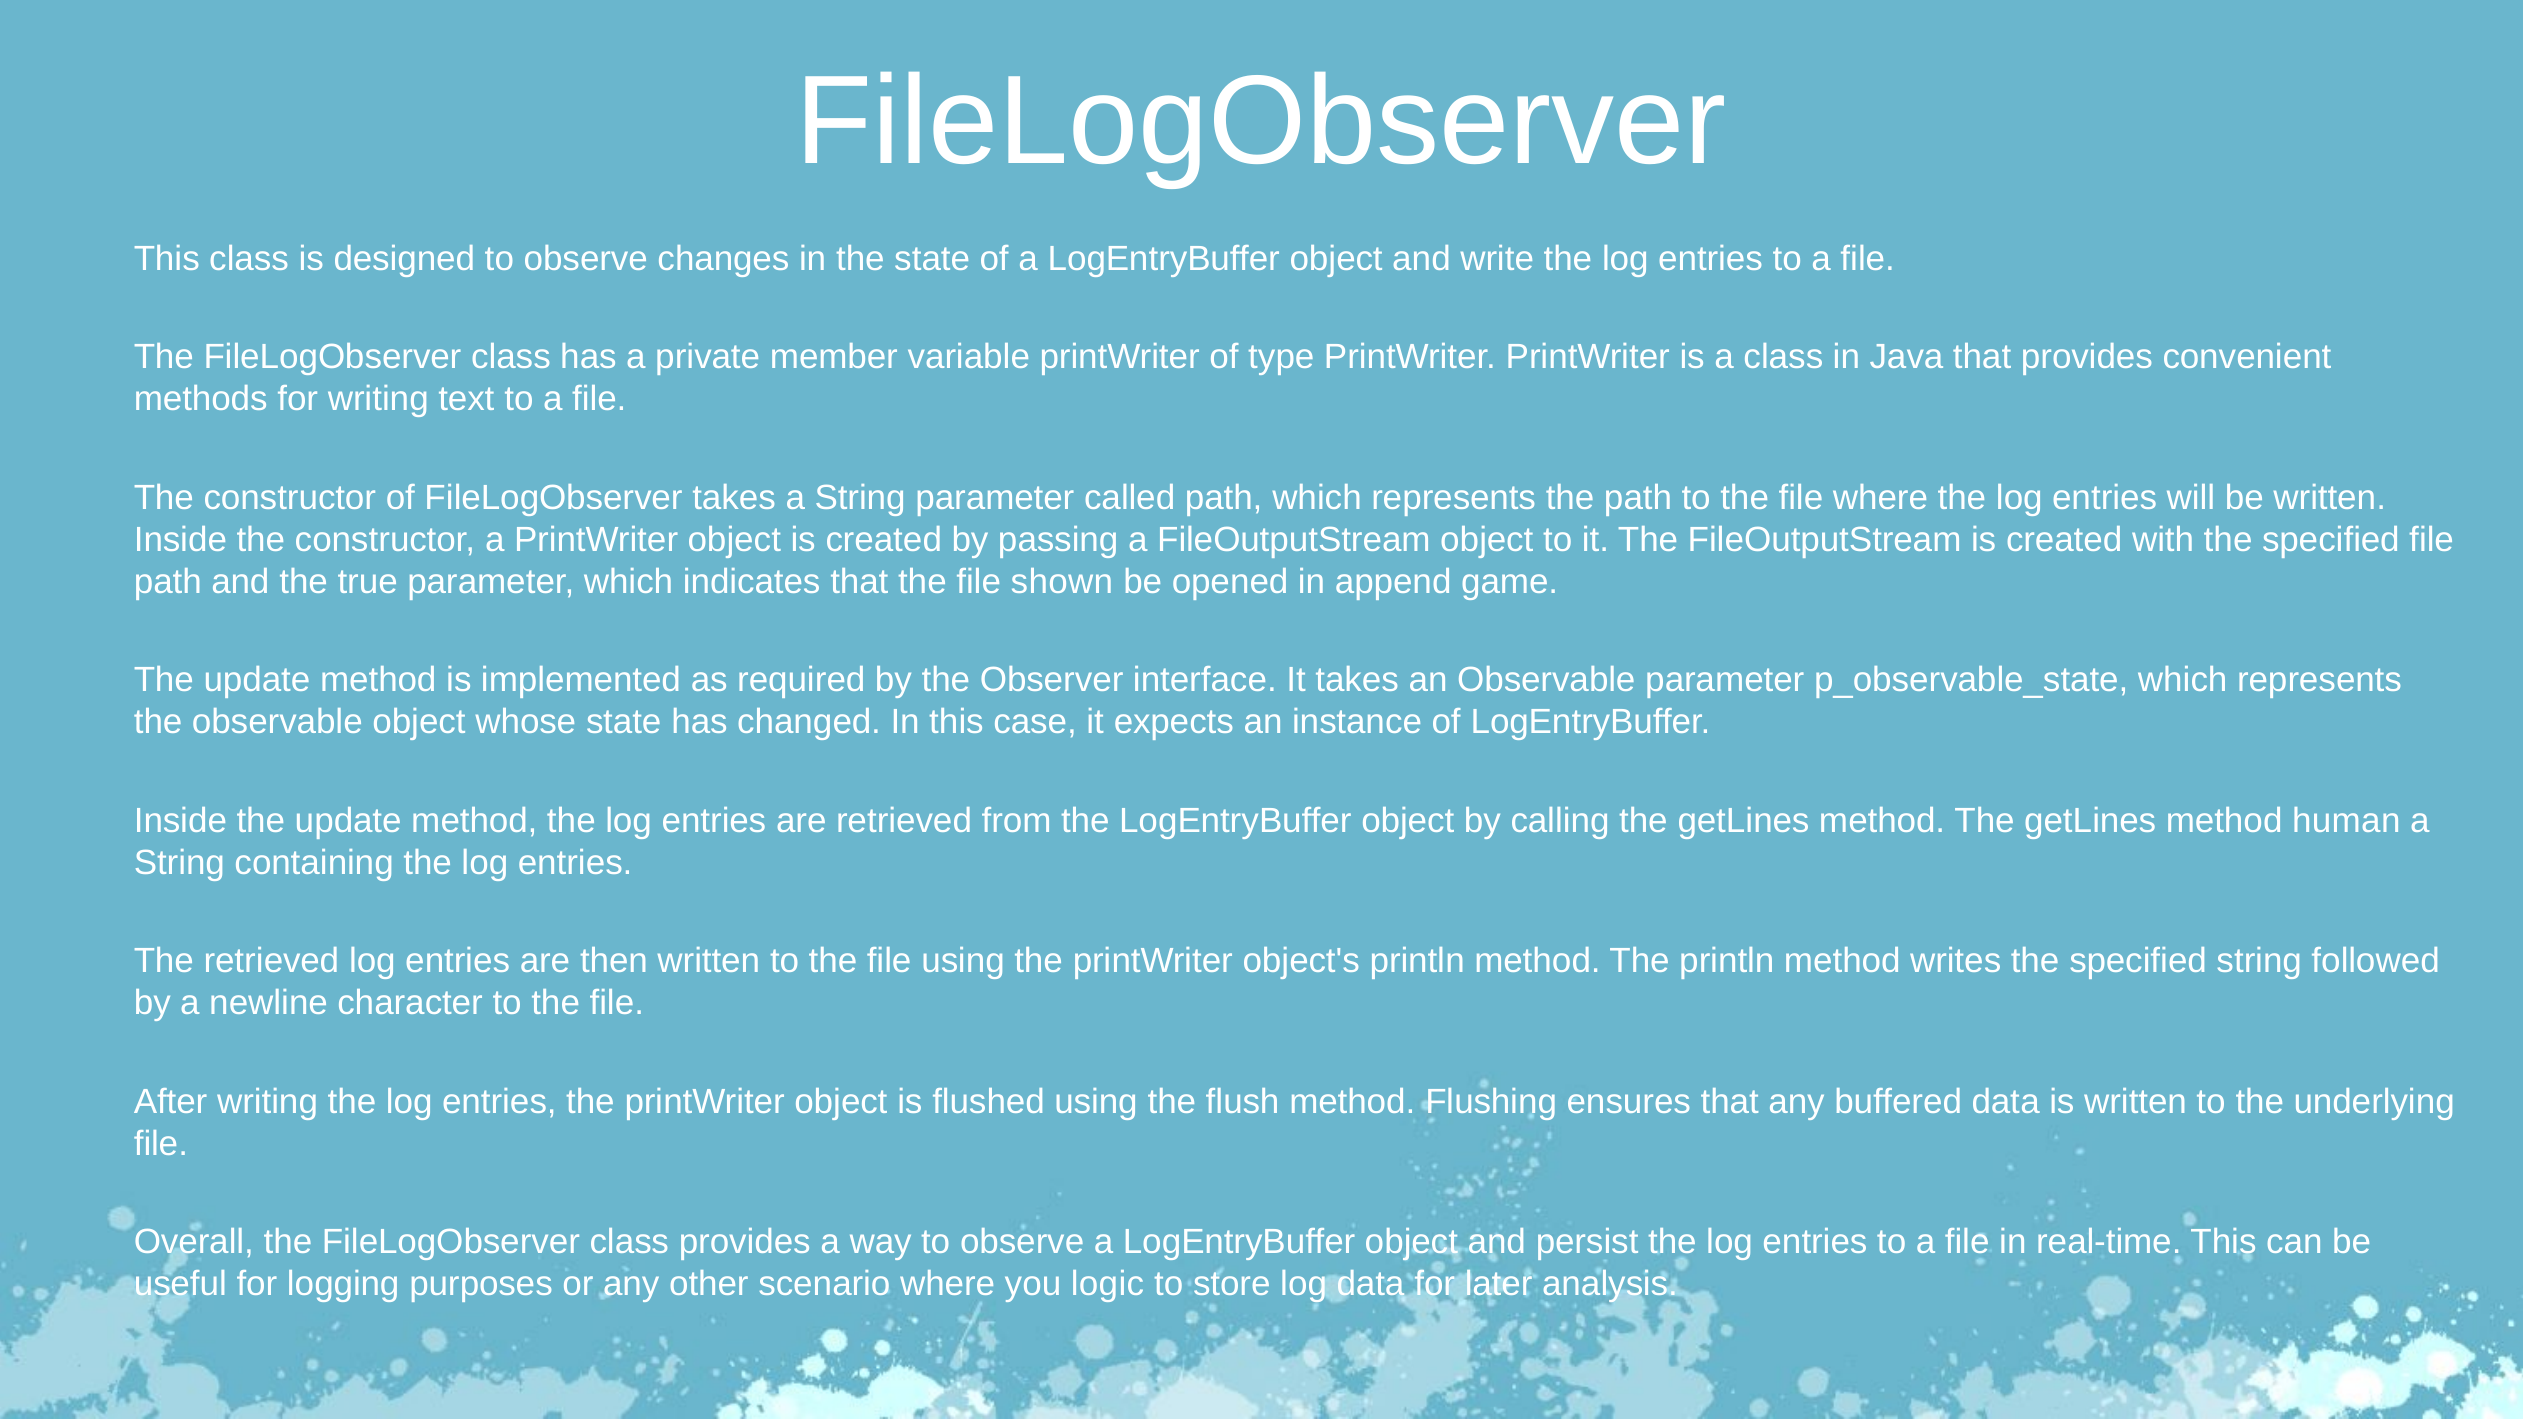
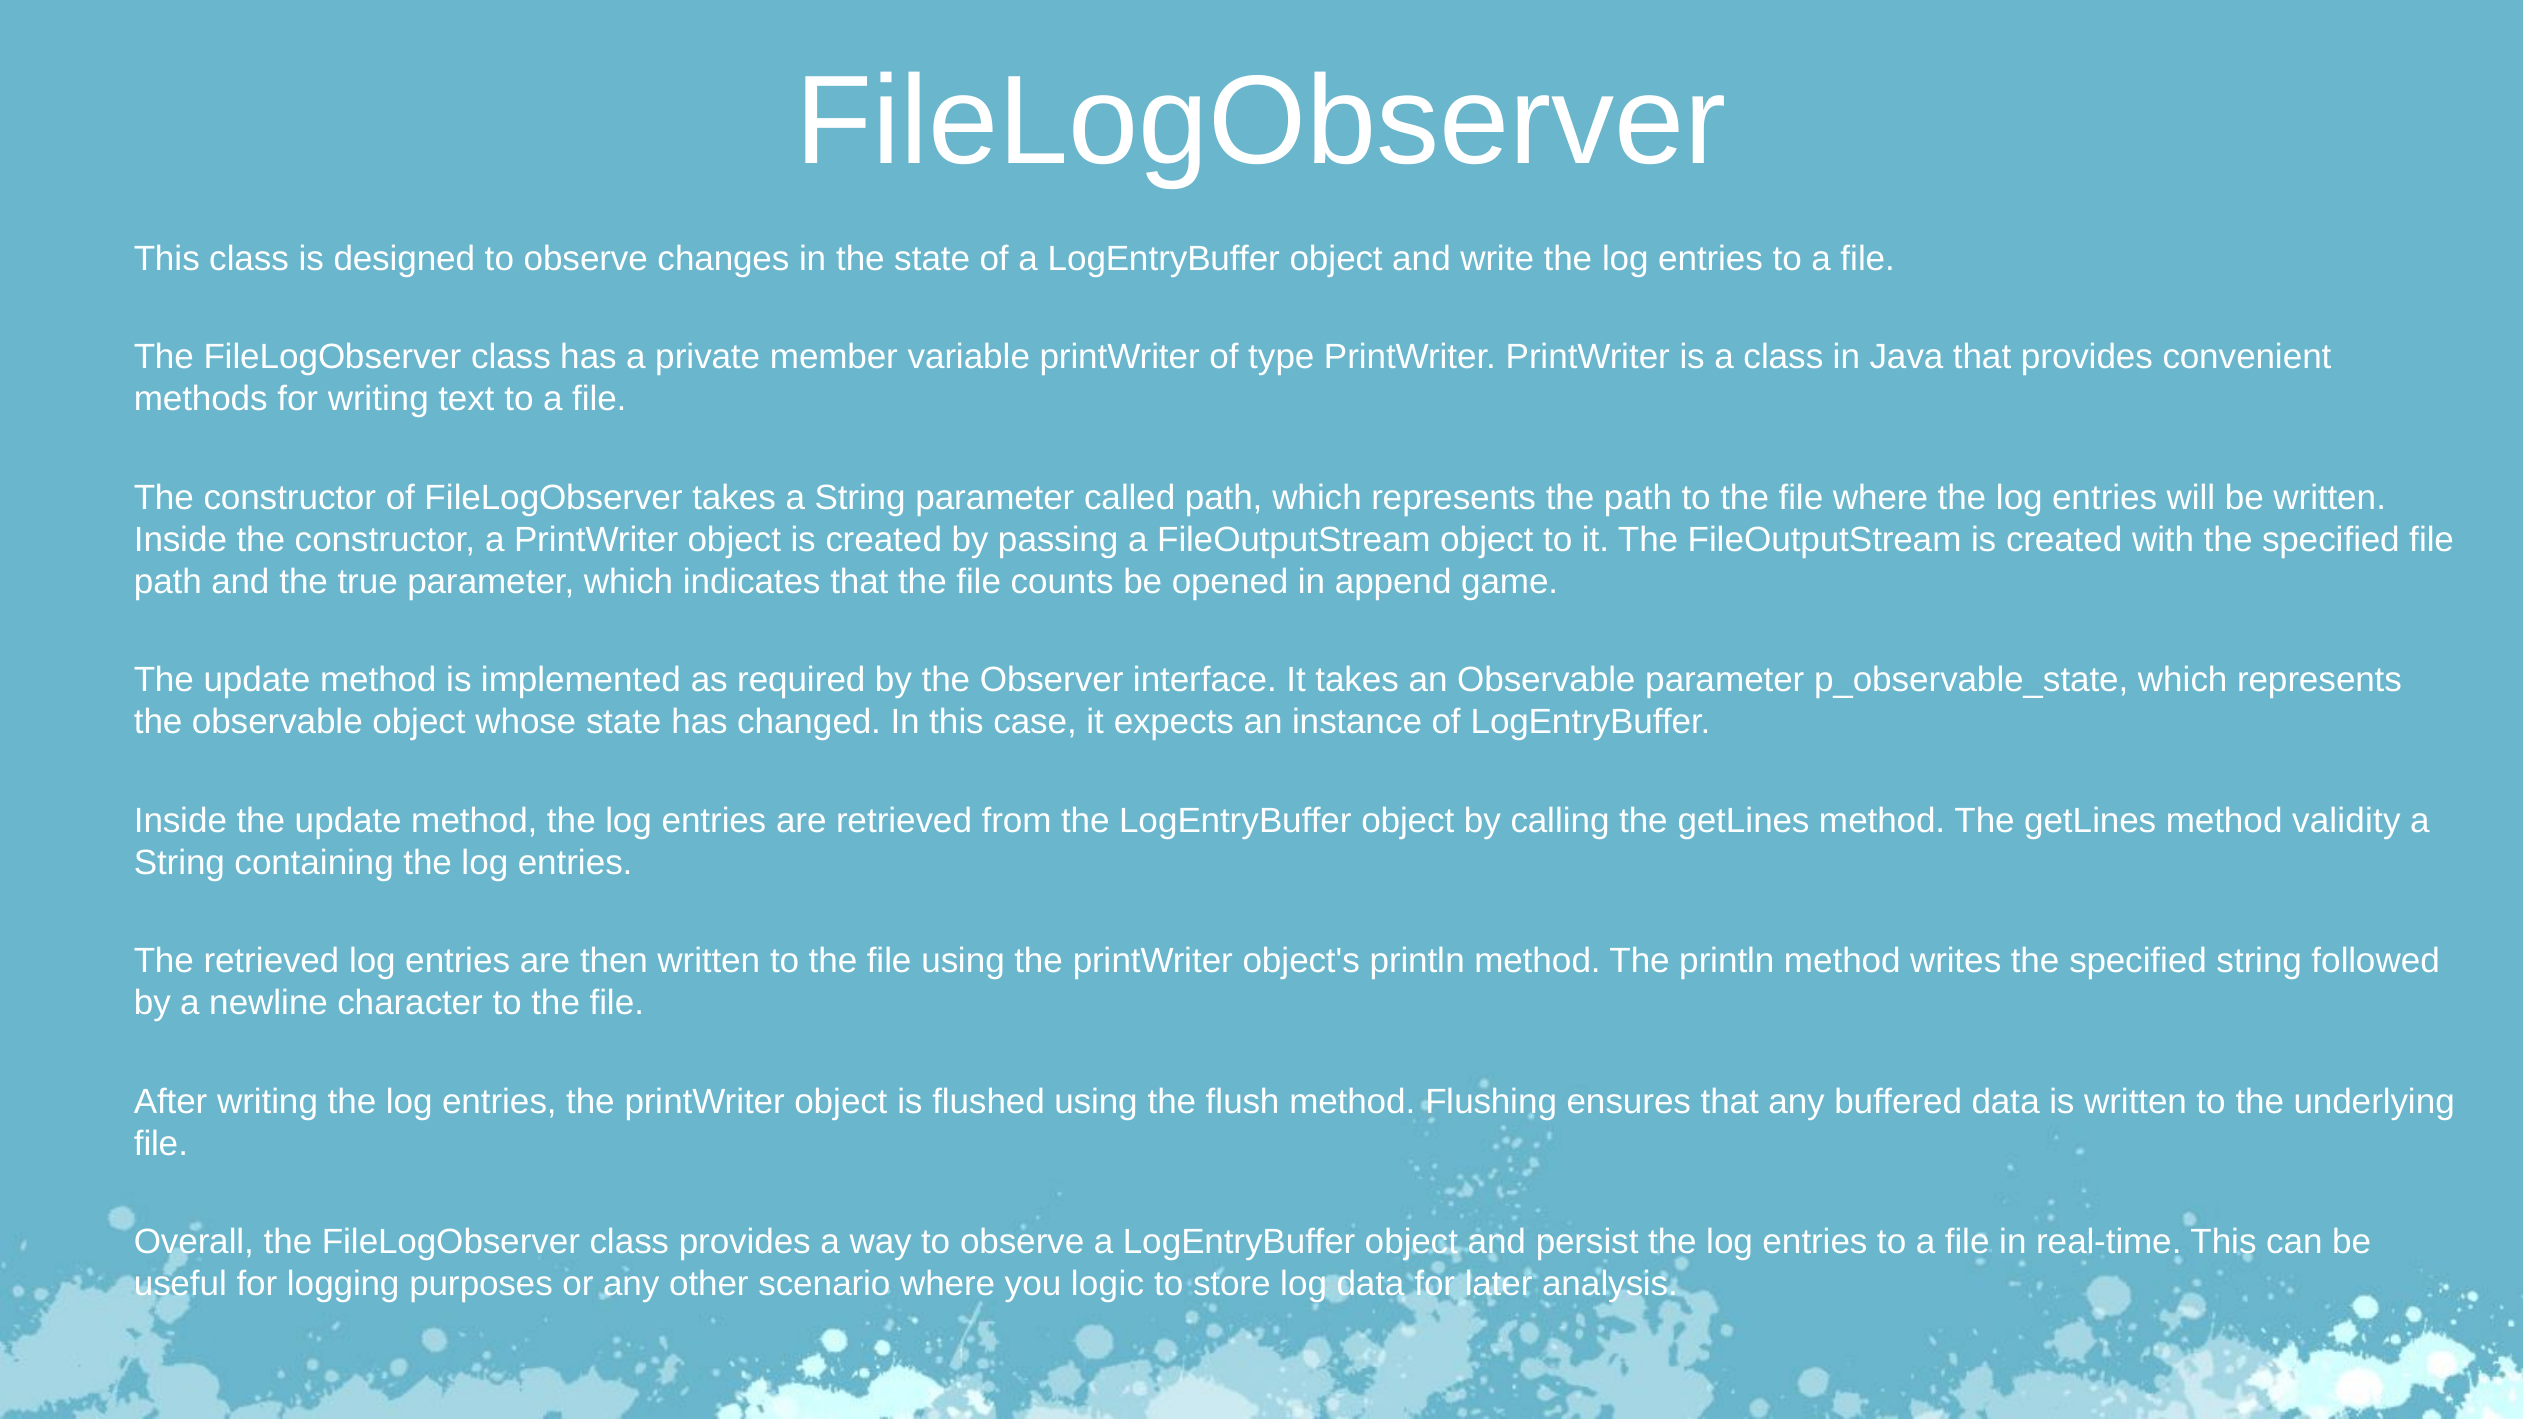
shown: shown -> counts
human: human -> validity
